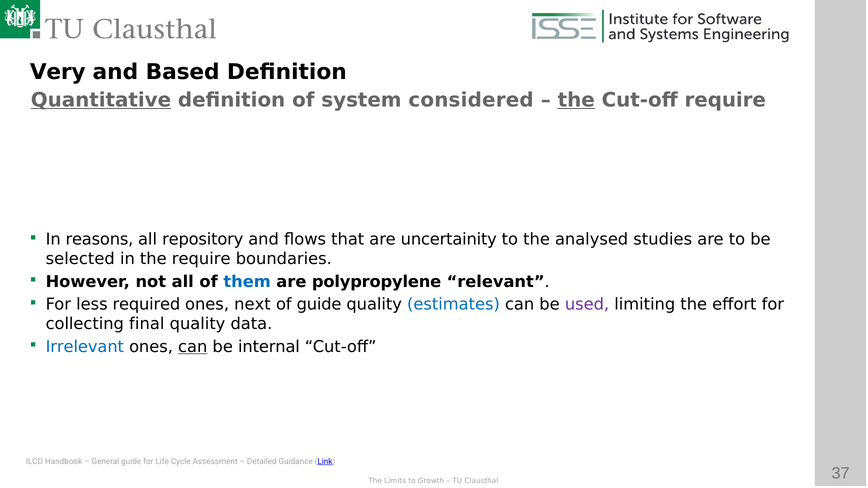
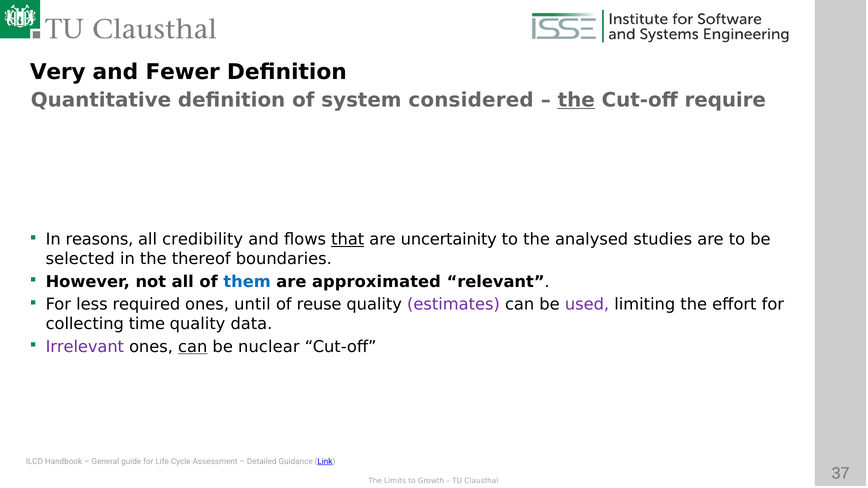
Based: Based -> Fewer
Quantitative underline: present -> none
repository: repository -> credibility
that underline: none -> present
the require: require -> thereof
polypropylene: polypropylene -> approximated
next: next -> until
of guide: guide -> reuse
estimates colour: blue -> purple
final: final -> time
Irrelevant colour: blue -> purple
internal: internal -> nuclear
